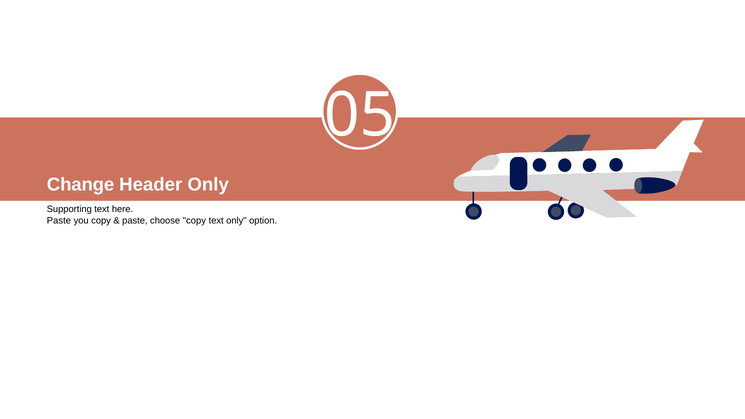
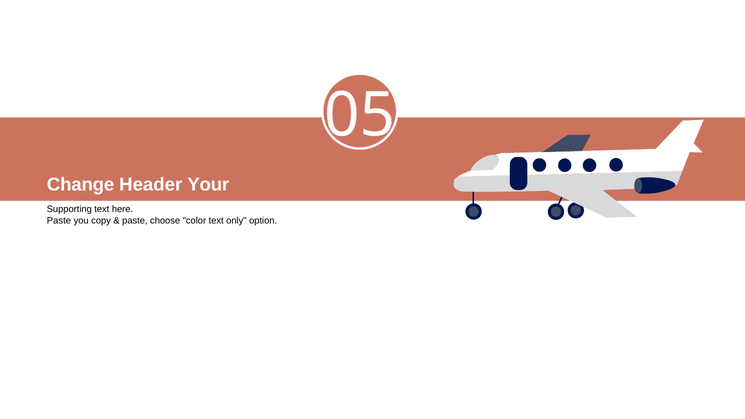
Header Only: Only -> Your
choose copy: copy -> color
